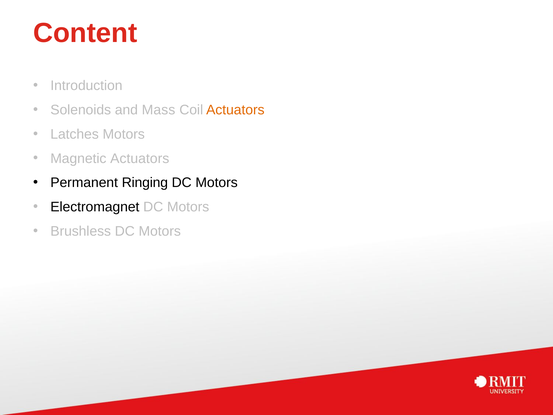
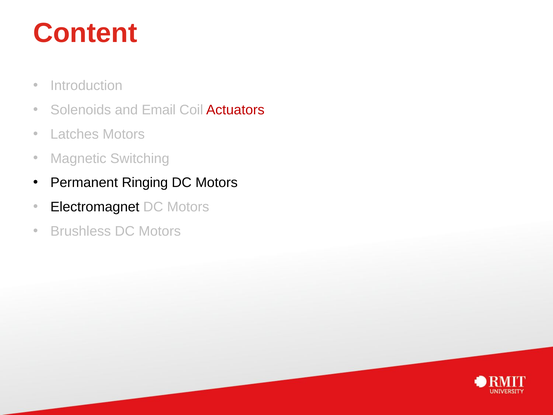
Mass: Mass -> Email
Actuators at (235, 110) colour: orange -> red
Magnetic Actuators: Actuators -> Switching
